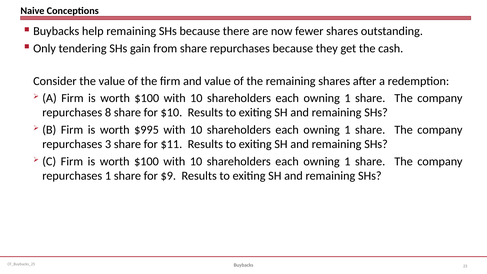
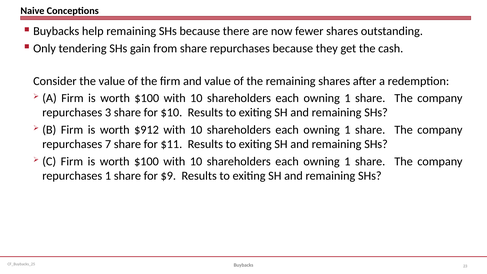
8: 8 -> 3
$995: $995 -> $912
3: 3 -> 7
